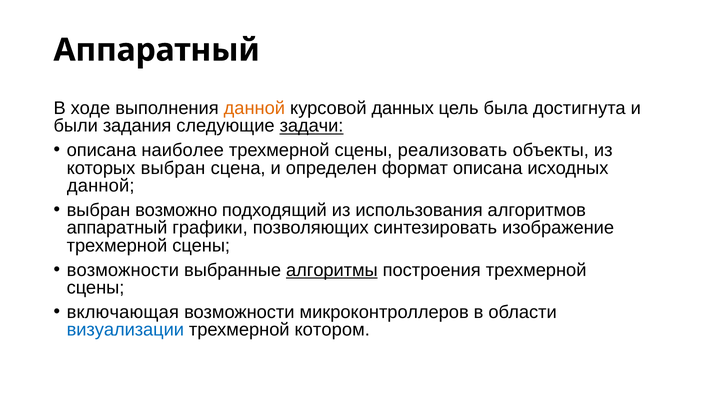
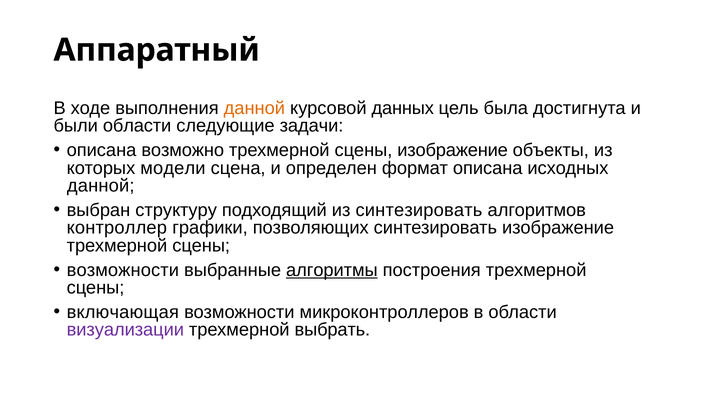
были задания: задания -> области
задачи underline: present -> none
наиболее: наиболее -> возможно
сцены реализовать: реализовать -> изображение
которых выбран: выбран -> модели
возможно: возможно -> структуру
из использования: использования -> синтезировать
аппаратный at (117, 228): аппаратный -> контроллер
визуализации colour: blue -> purple
котором: котором -> выбрать
